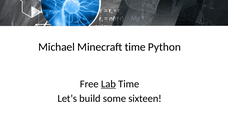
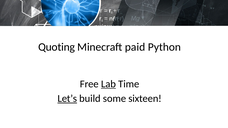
Michael: Michael -> Quoting
Minecraft time: time -> paid
Let’s underline: none -> present
